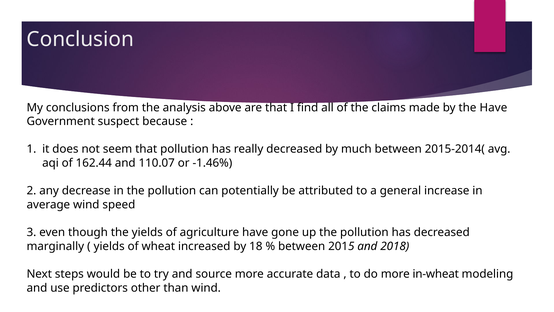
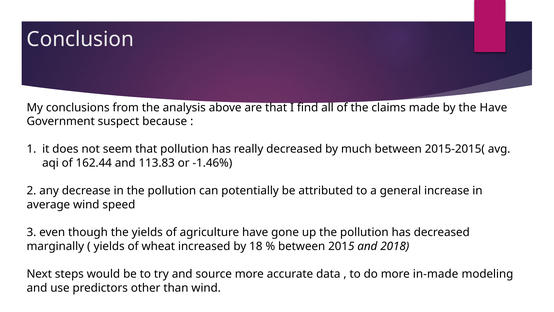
2015-2014(: 2015-2014( -> 2015-2015(
110.07: 110.07 -> 113.83
in-wheat: in-wheat -> in-made
